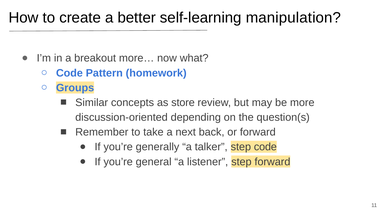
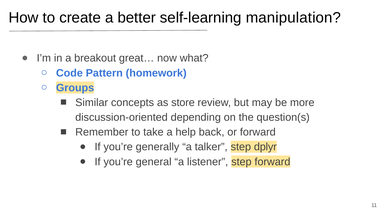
more…: more… -> great…
next: next -> help
step code: code -> dplyr
